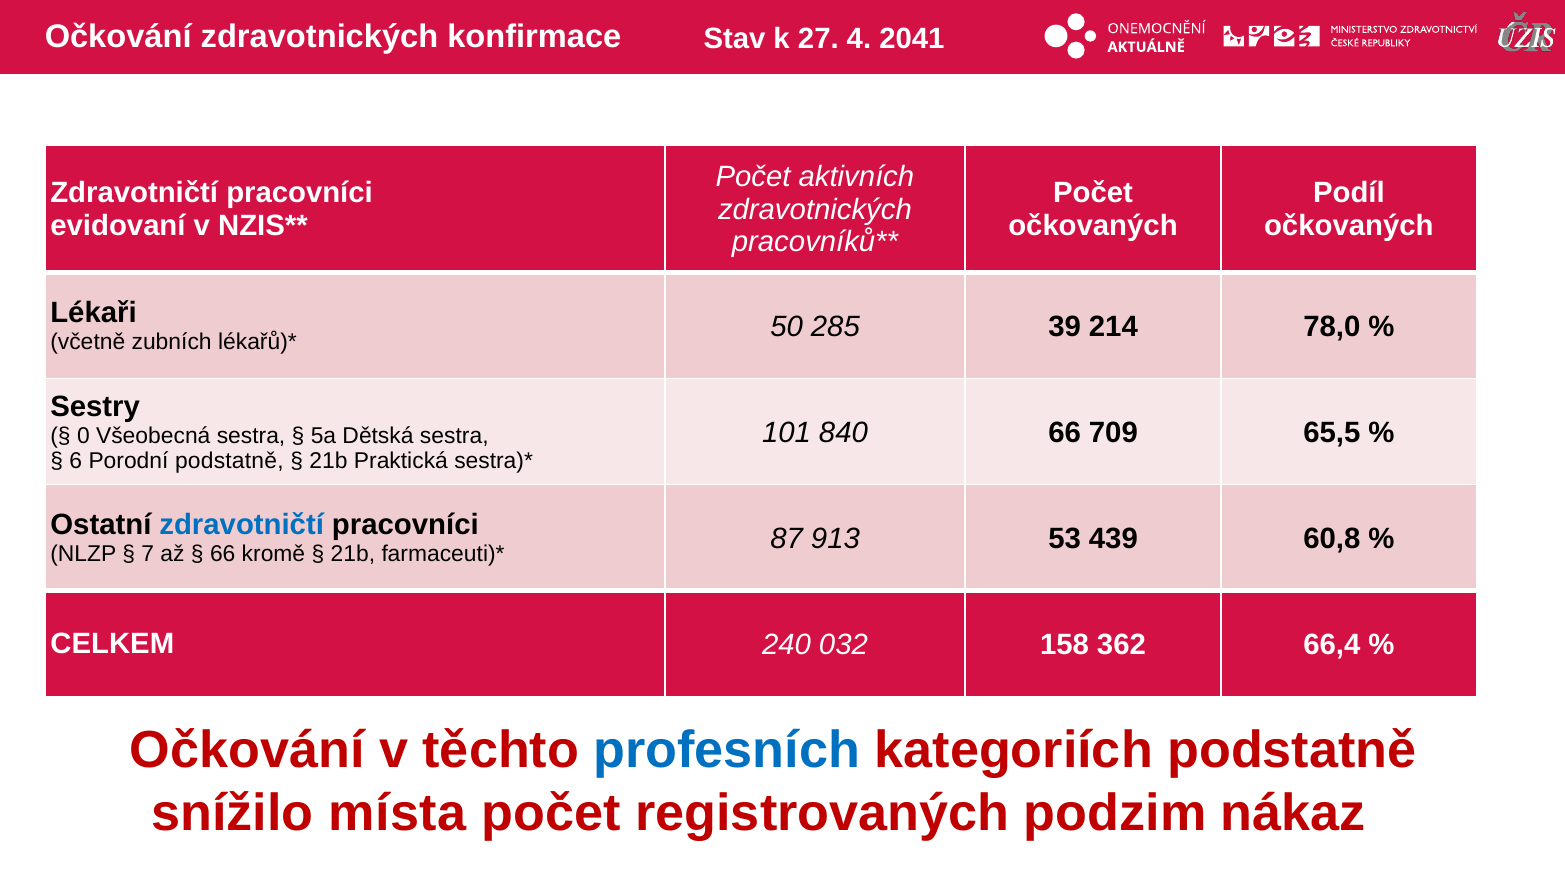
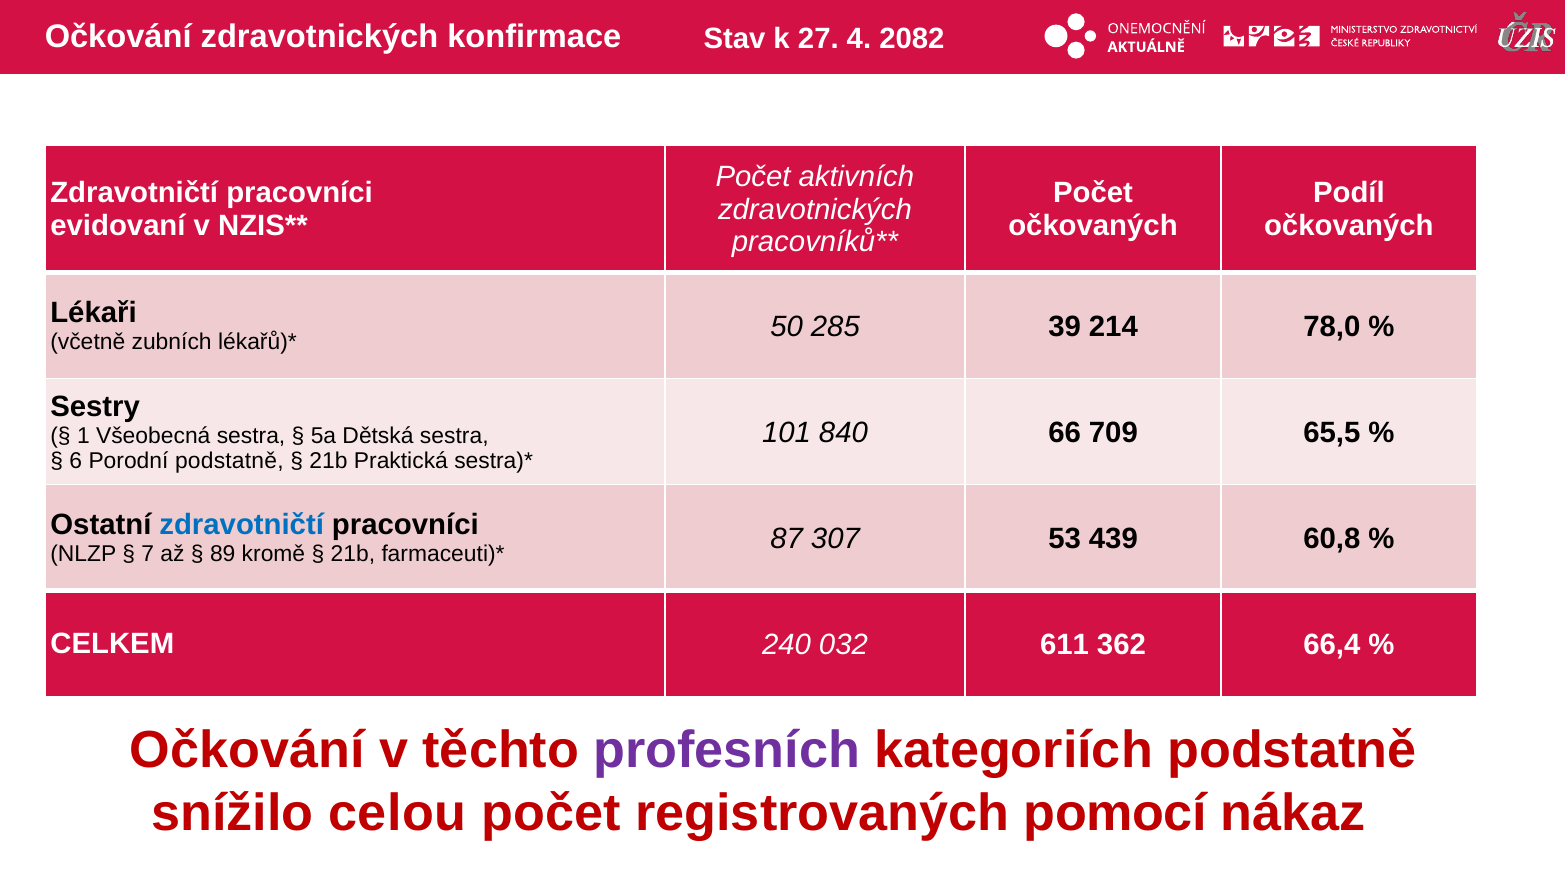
2041: 2041 -> 2082
0: 0 -> 1
913: 913 -> 307
66 at (223, 555): 66 -> 89
158: 158 -> 611
profesních colour: blue -> purple
místa: místa -> celou
podzim: podzim -> pomocí
